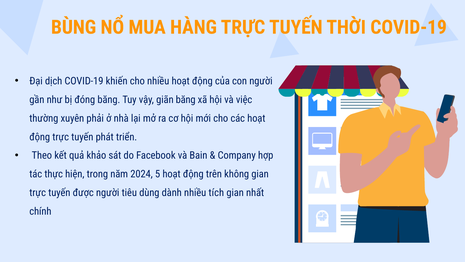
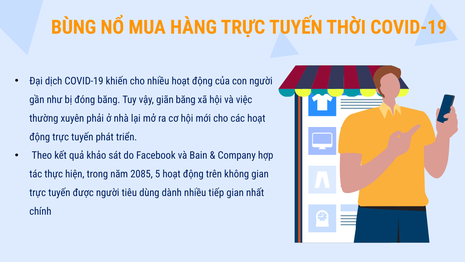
2024: 2024 -> 2085
tích: tích -> tiếp
